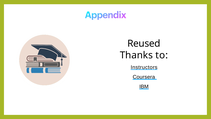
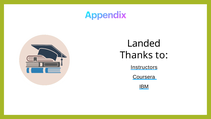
Reused: Reused -> Landed
